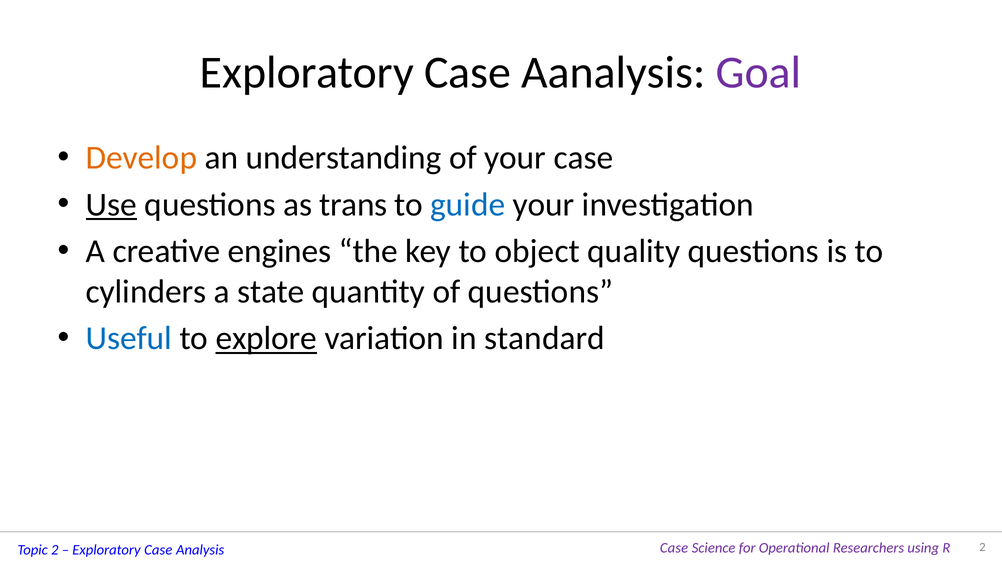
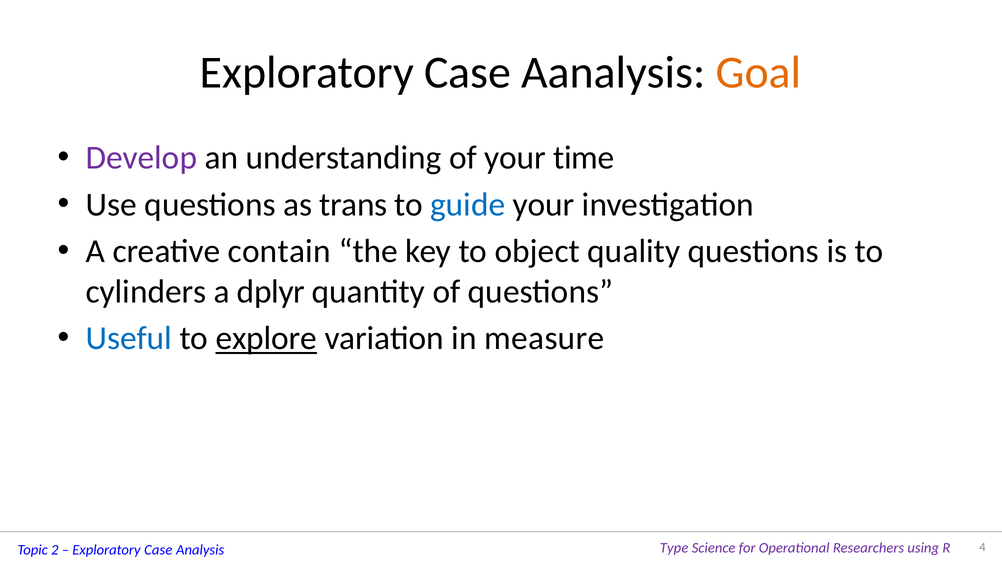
Goal colour: purple -> orange
Develop colour: orange -> purple
your case: case -> time
Use underline: present -> none
engines: engines -> contain
state: state -> dplyr
standard: standard -> measure
Case at (674, 548): Case -> Type
2 at (983, 547): 2 -> 4
